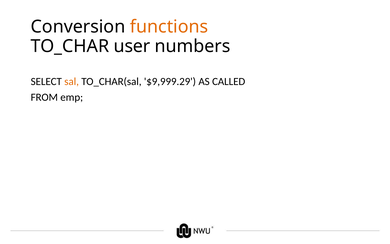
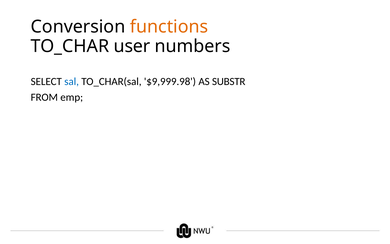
sal colour: orange -> blue
$9,999.29: $9,999.29 -> $9,999.98
CALLED: CALLED -> SUBSTR
